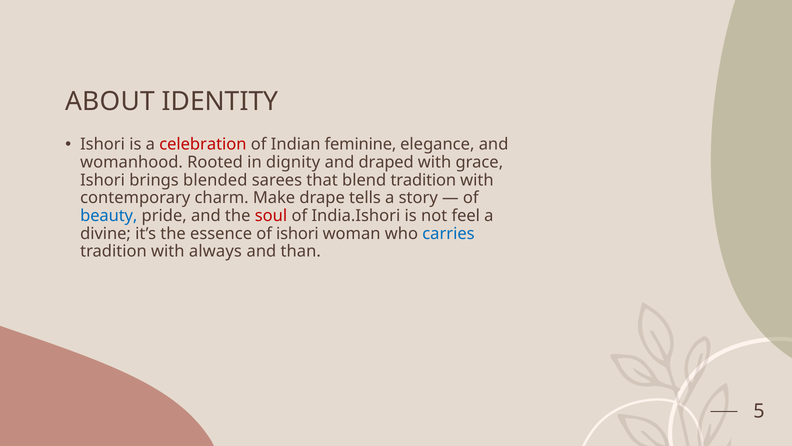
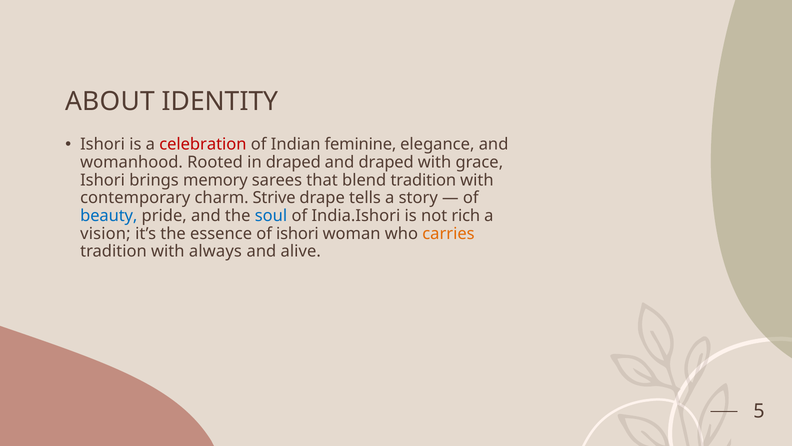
in dignity: dignity -> draped
blended: blended -> memory
Make: Make -> Strive
soul colour: red -> blue
feel: feel -> rich
divine: divine -> vision
carries colour: blue -> orange
than: than -> alive
